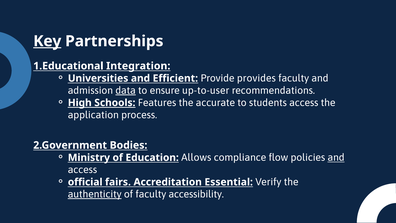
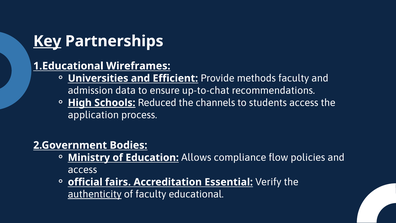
Integration: Integration -> Wireframes
provides: provides -> methods
data underline: present -> none
up-to-user: up-to-user -> up-to-chat
Features: Features -> Reduced
accurate: accurate -> channels
and at (336, 157) underline: present -> none
accessibility: accessibility -> educational
